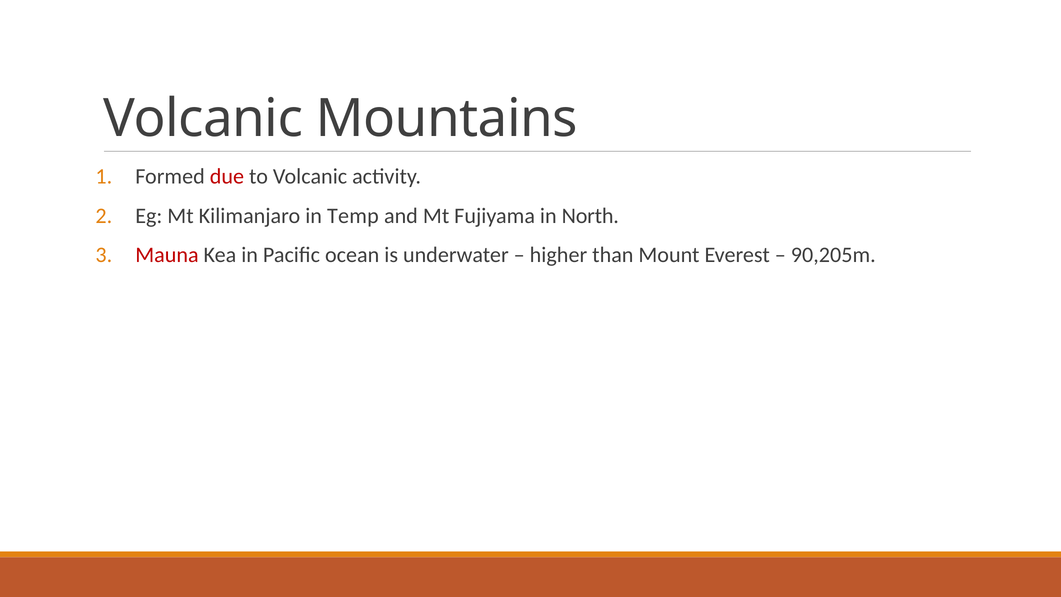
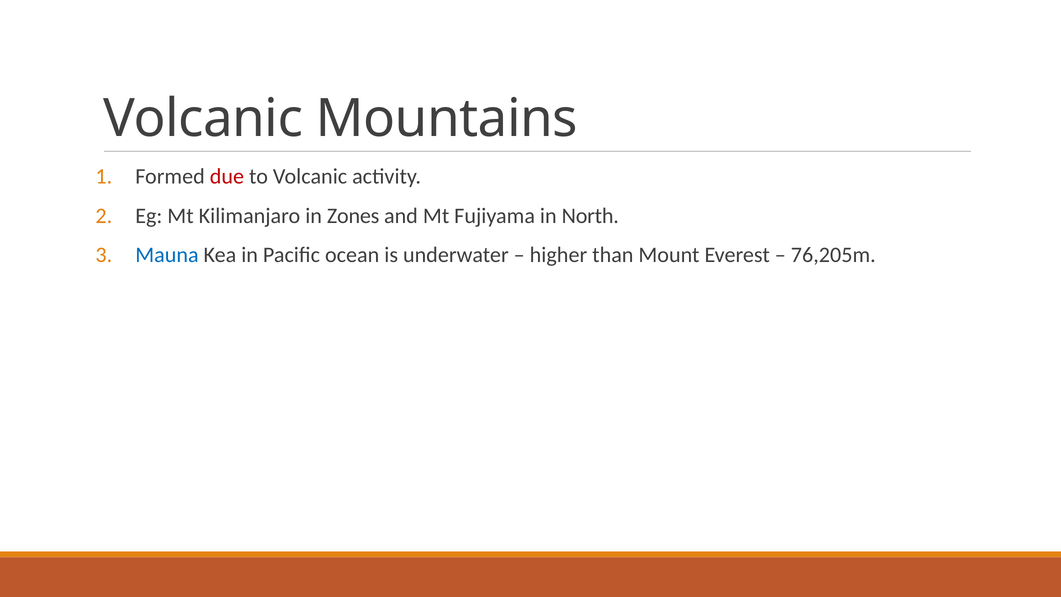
Temp: Temp -> Zones
Mauna colour: red -> blue
90,205m: 90,205m -> 76,205m
